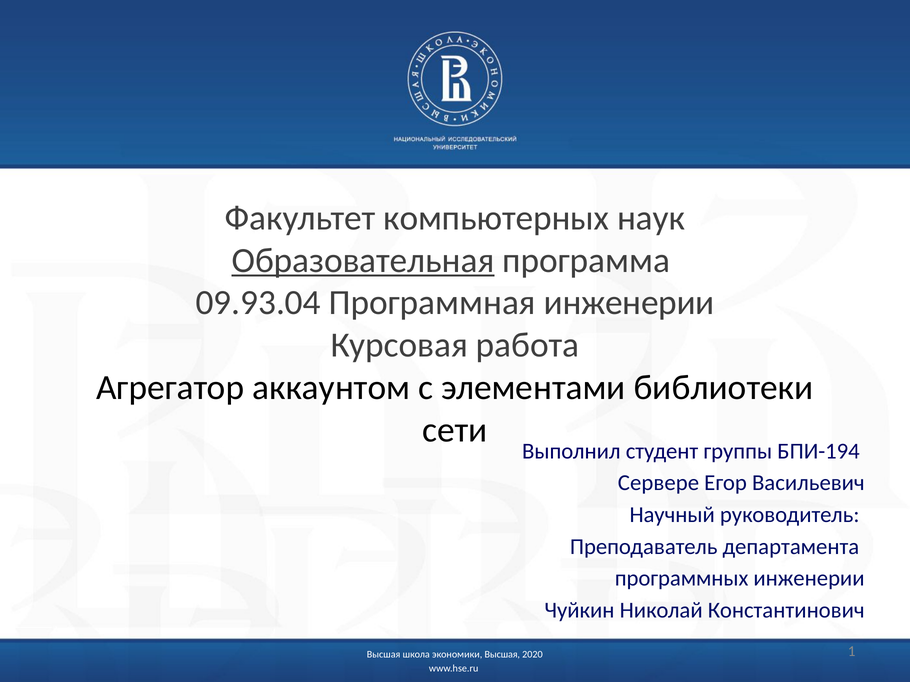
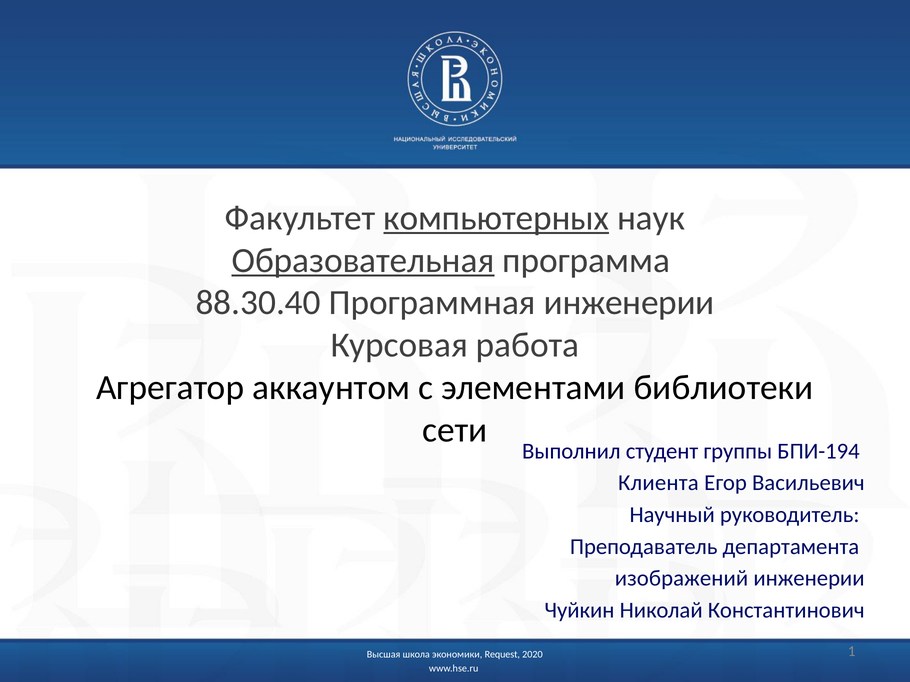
компьютерных underline: none -> present
09.93.04: 09.93.04 -> 88.30.40
Сервере: Сервере -> Клиента
программных: программных -> изображений
экономики Высшая: Высшая -> Request
